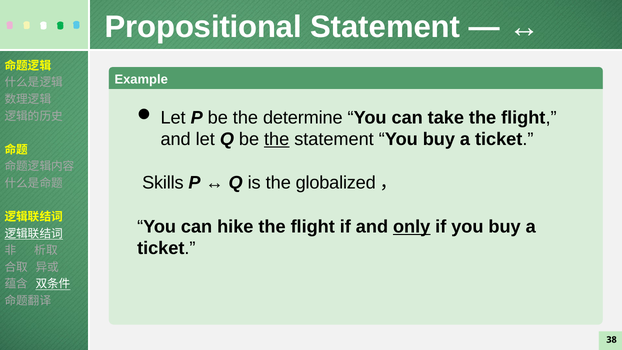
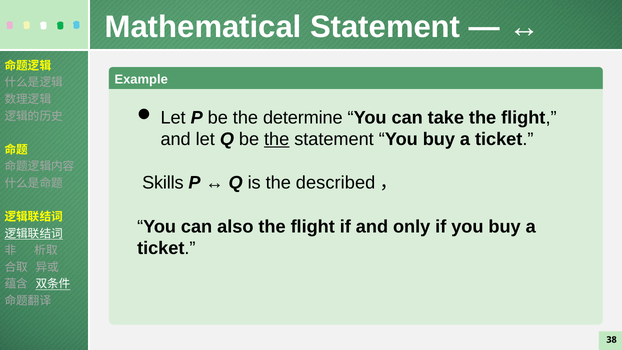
Propositional: Propositional -> Mathematical
globalized: globalized -> described
hike: hike -> also
only underline: present -> none
